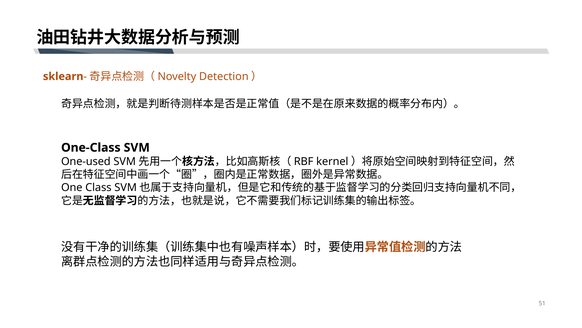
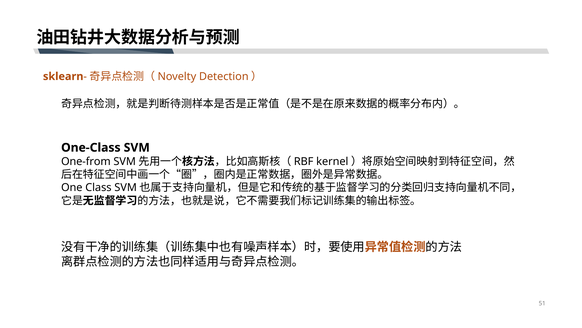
One-used: One-used -> One-from
